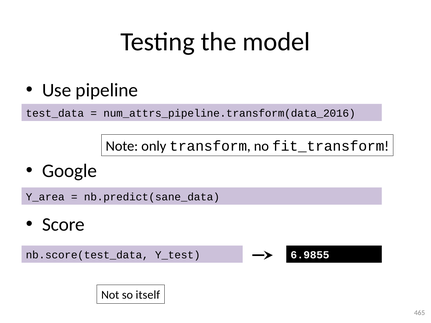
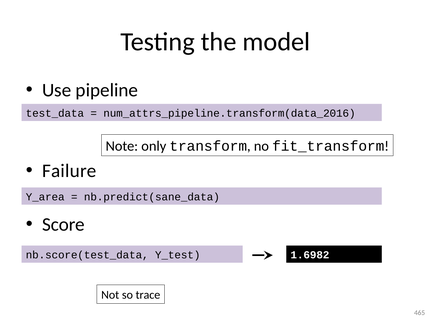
Google: Google -> Failure
6.9855: 6.9855 -> 1.6982
itself: itself -> trace
